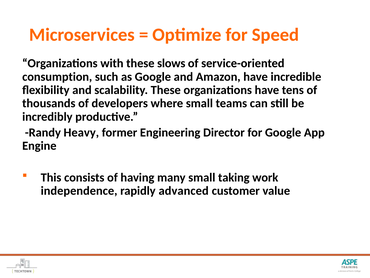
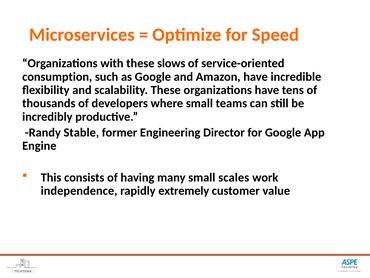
Heavy: Heavy -> Stable
taking: taking -> scales
advanced: advanced -> extremely
